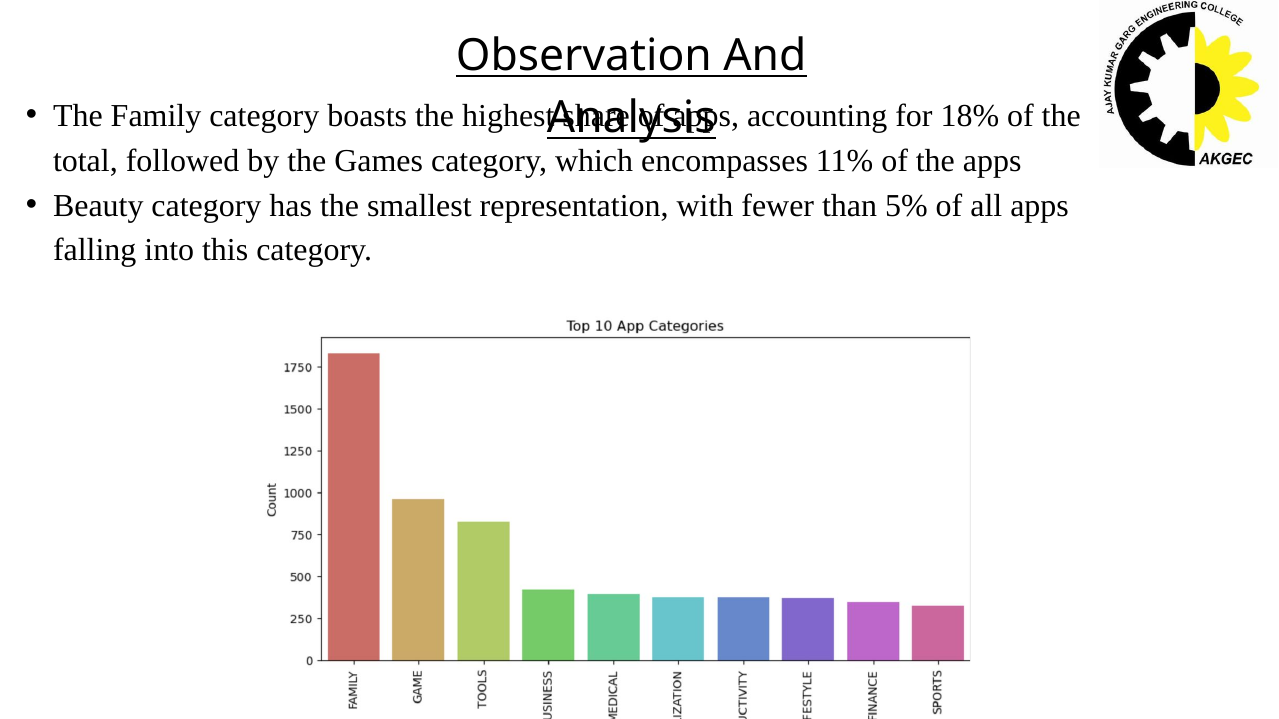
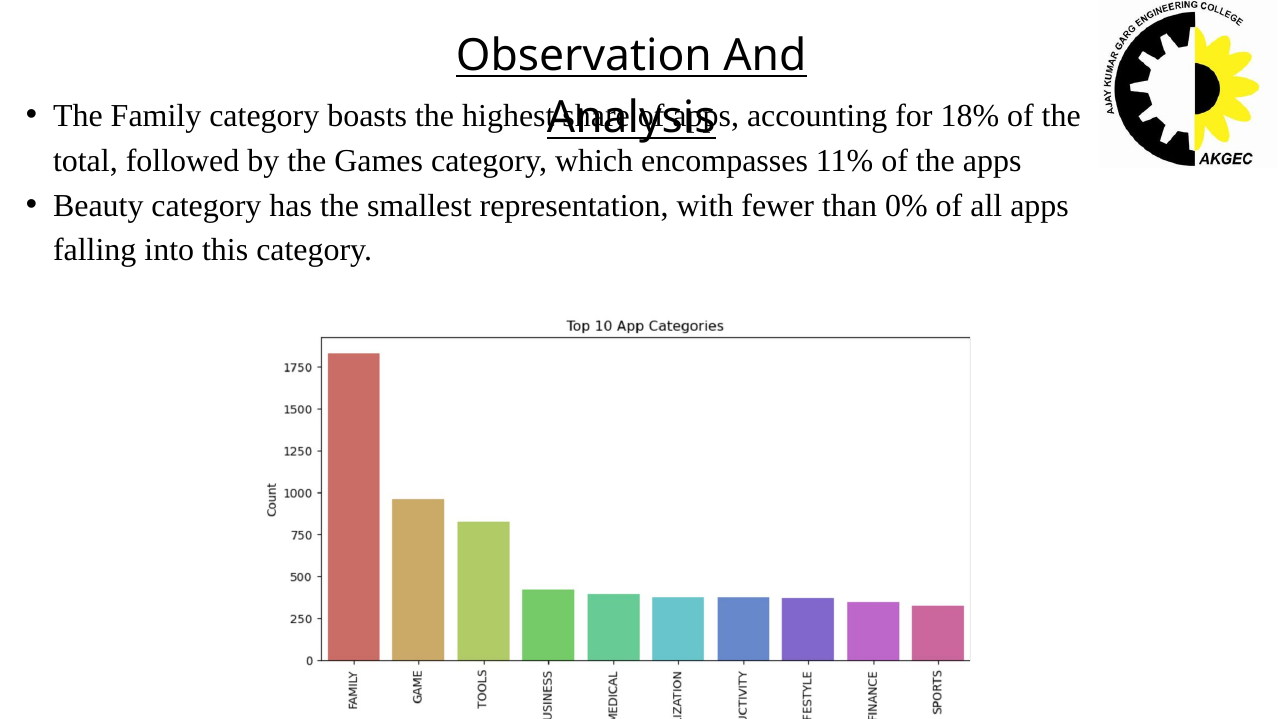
5%: 5% -> 0%
